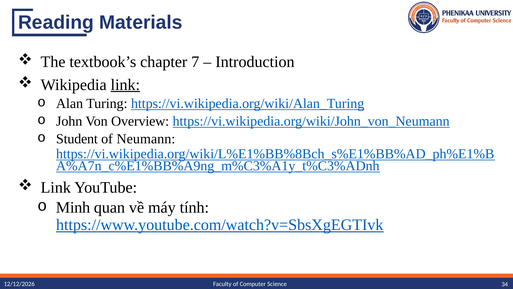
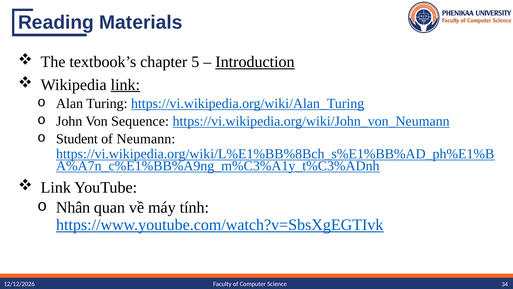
7: 7 -> 5
Introduction underline: none -> present
Overview: Overview -> Sequence
Minh: Minh -> Nhân
